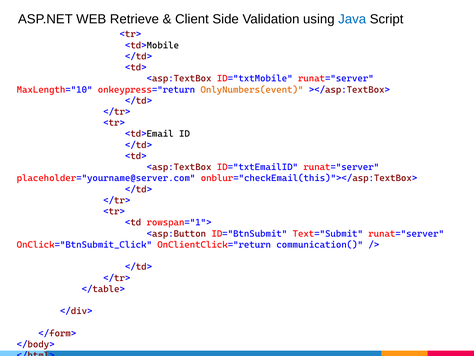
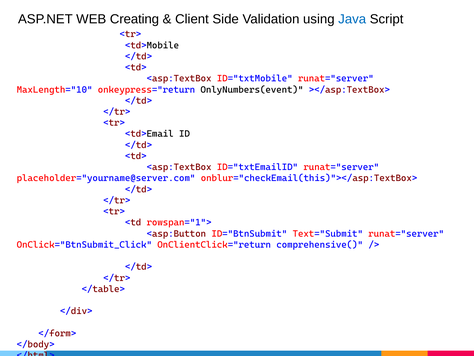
Retrieve: Retrieve -> Creating
OnlyNumbers(event colour: orange -> black
communication(: communication( -> comprehensive(
